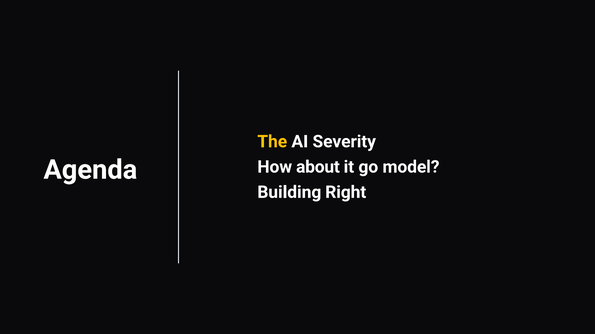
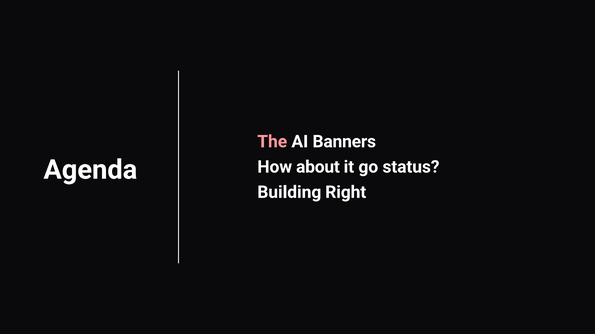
The colour: yellow -> pink
Severity: Severity -> Banners
model: model -> status
